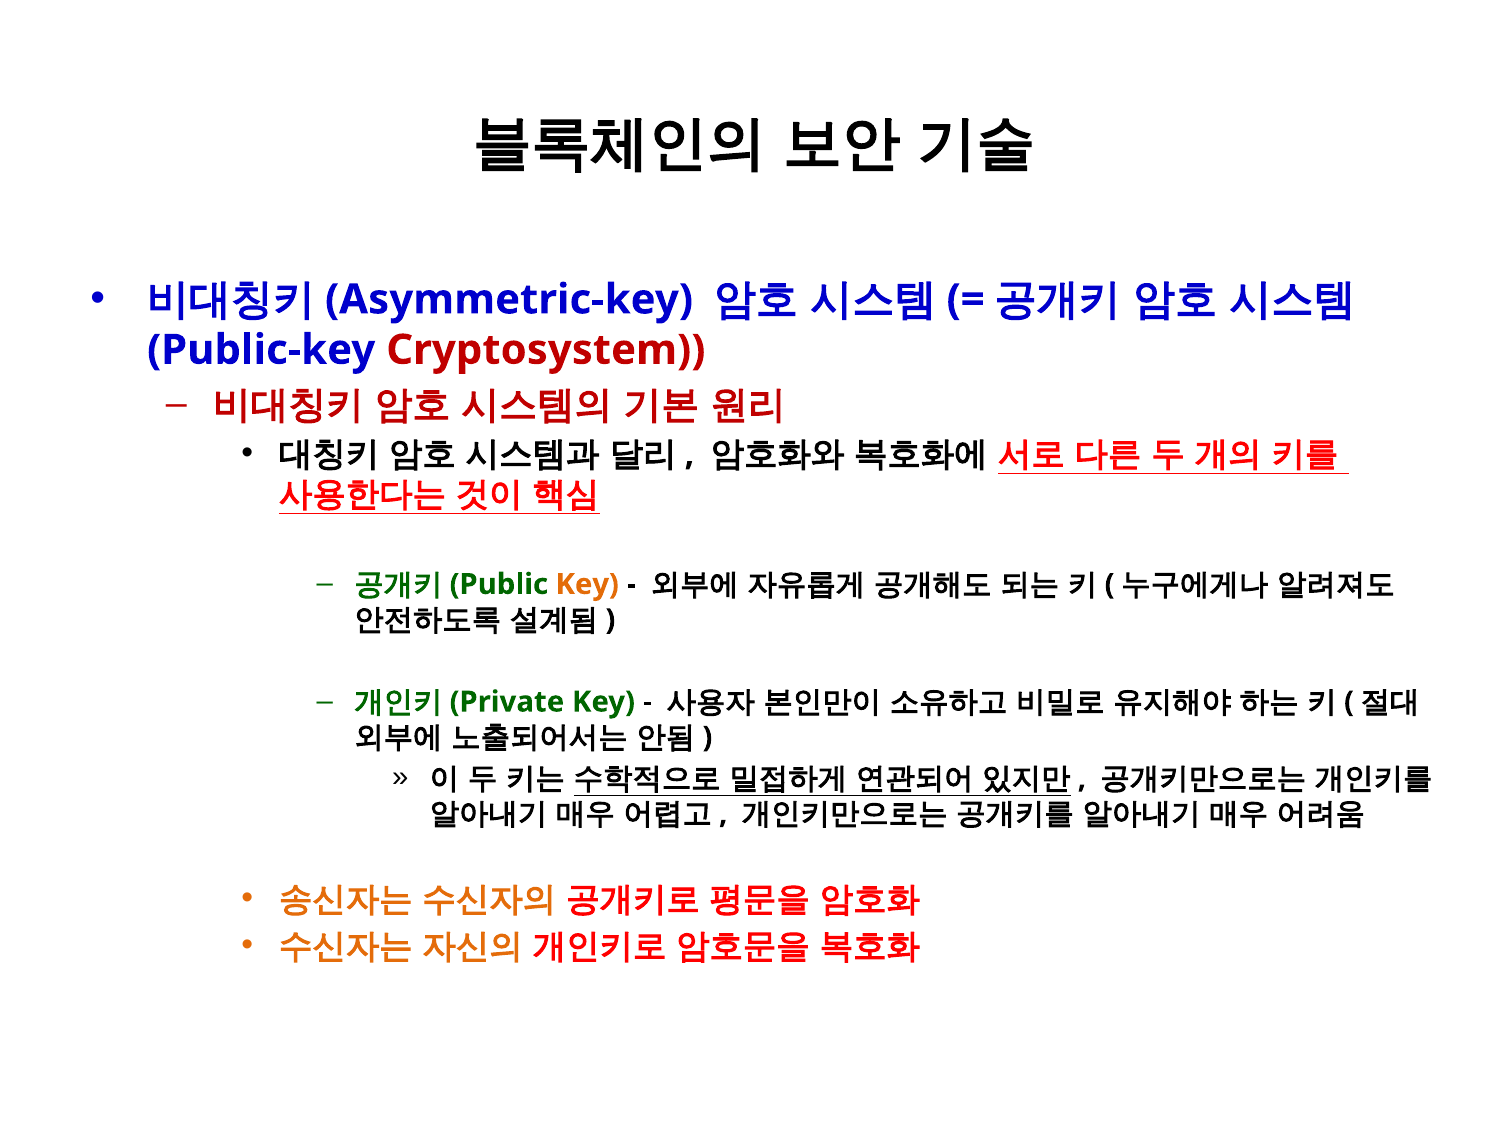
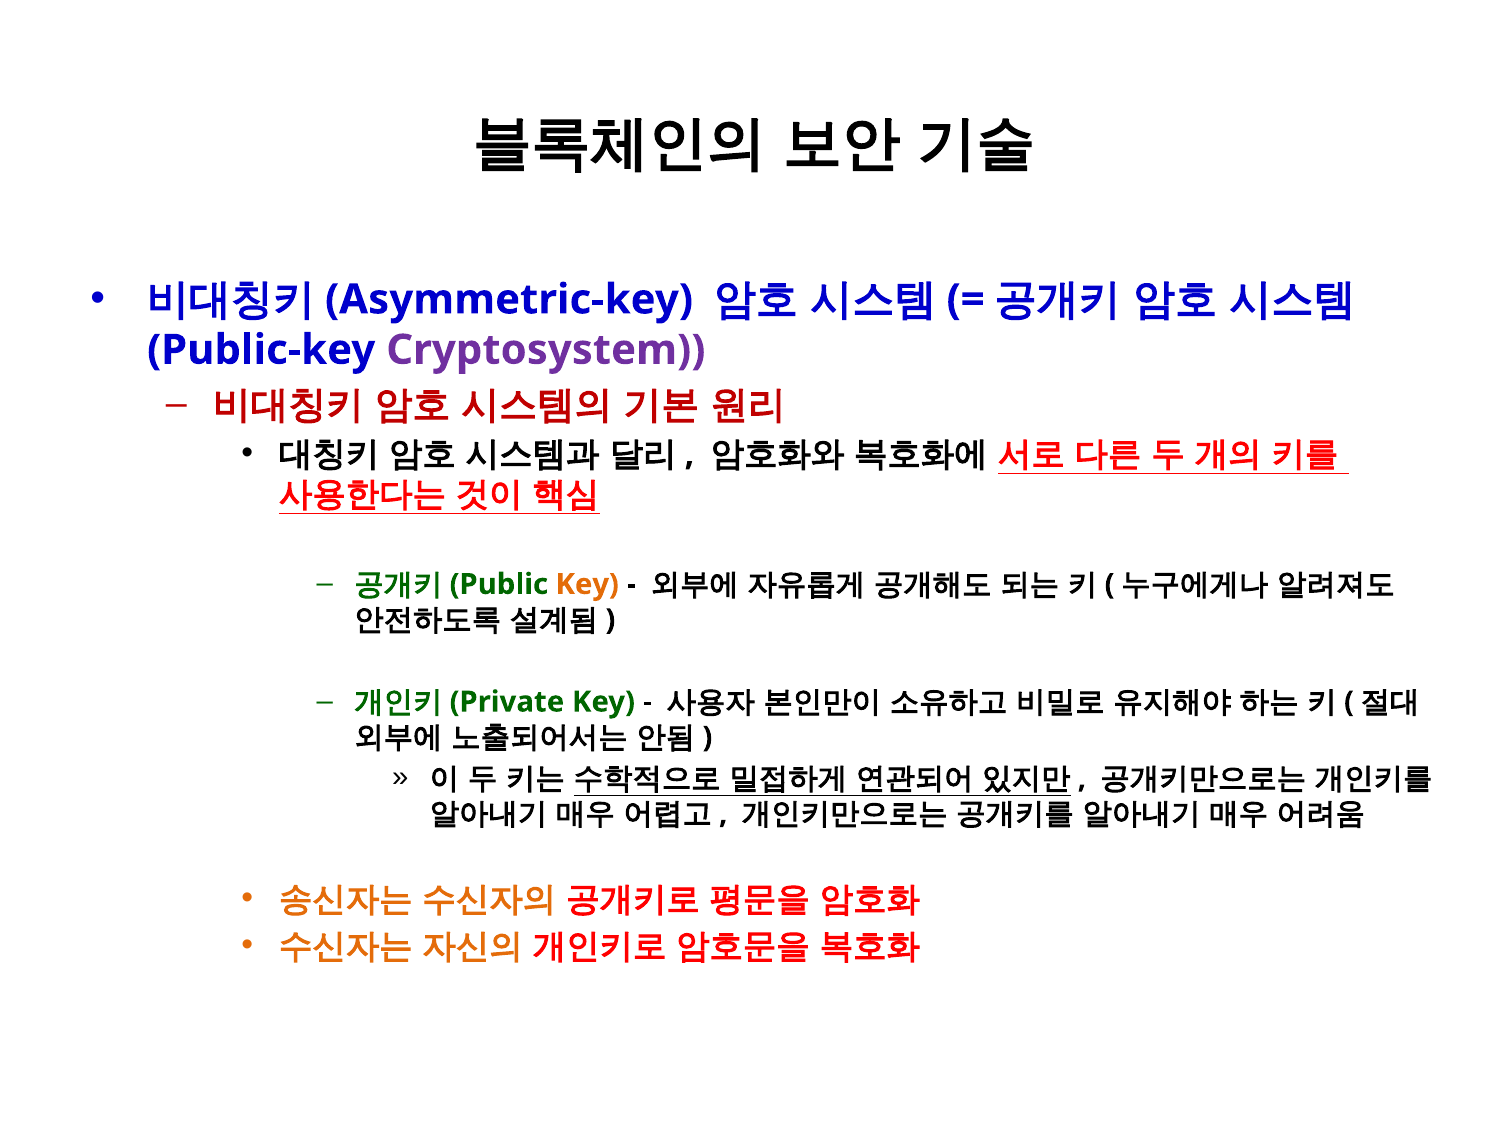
Cryptosystem colour: red -> purple
